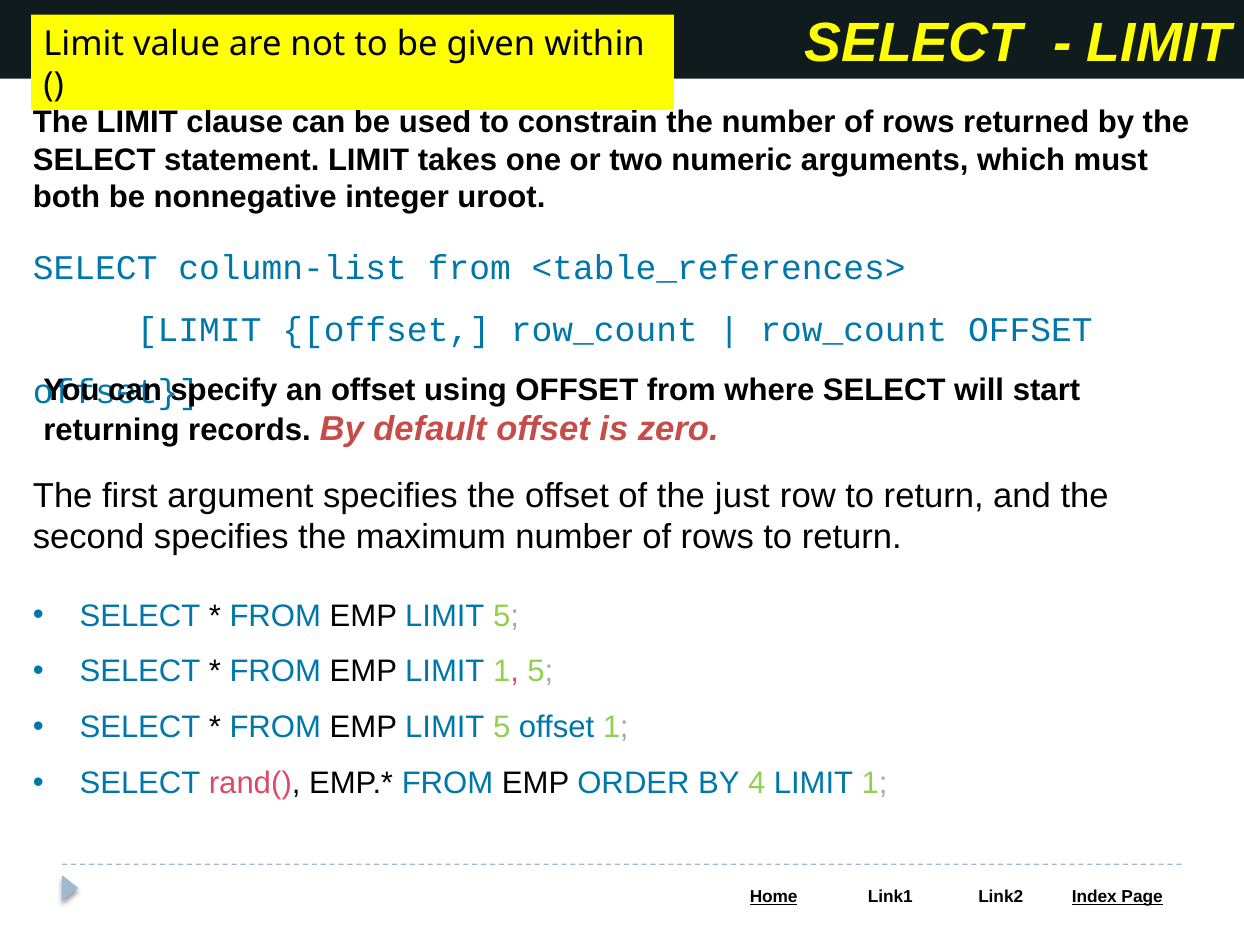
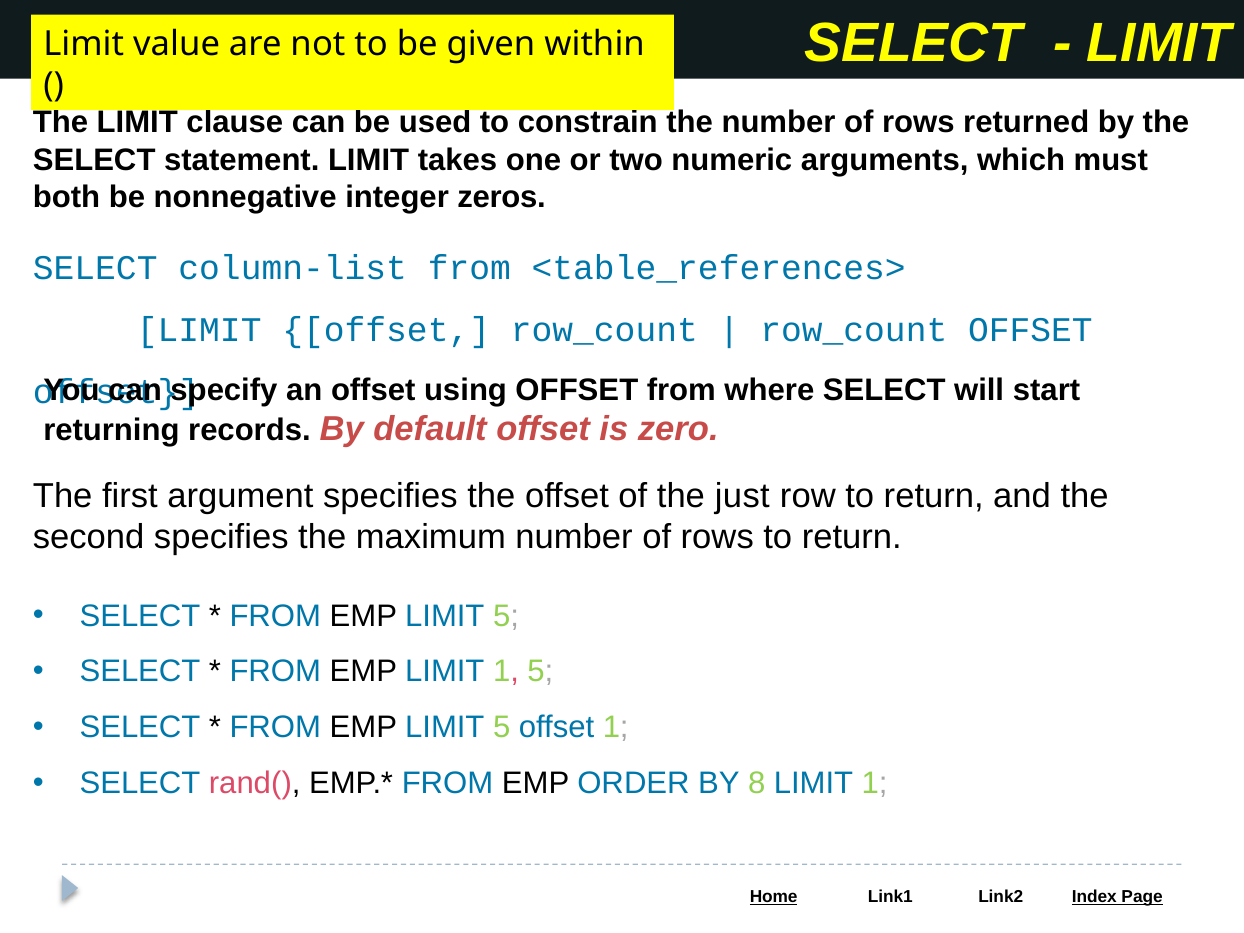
uroot: uroot -> zeros
4: 4 -> 8
